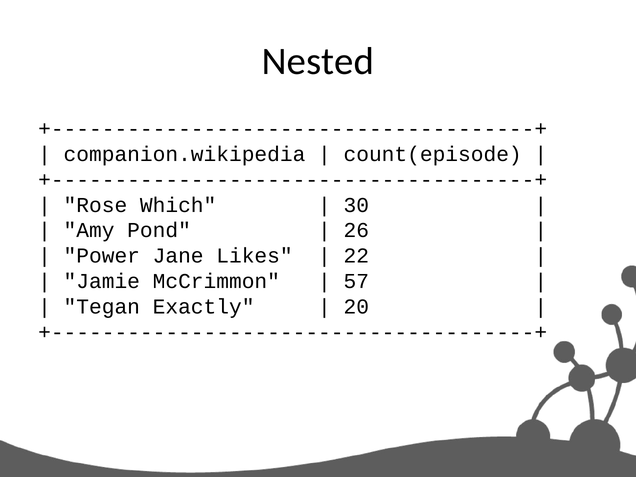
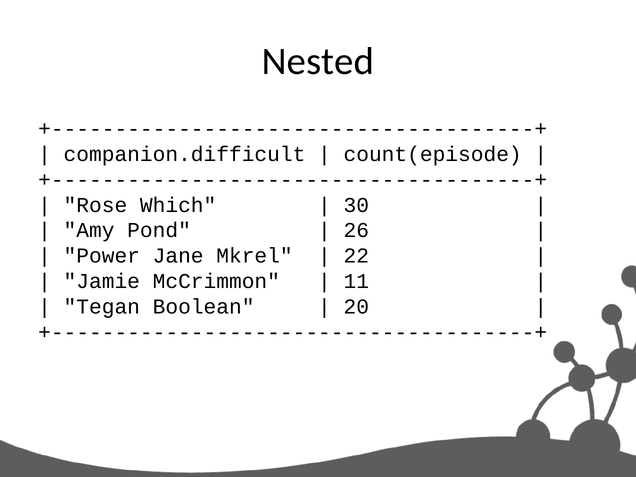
companion.wikipedia: companion.wikipedia -> companion.difficult
Likes: Likes -> Mkrel
57: 57 -> 11
Exactly: Exactly -> Boolean
